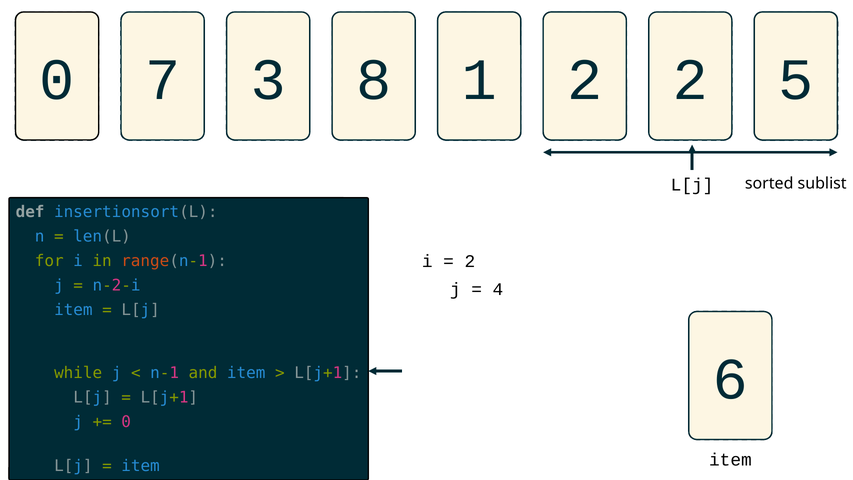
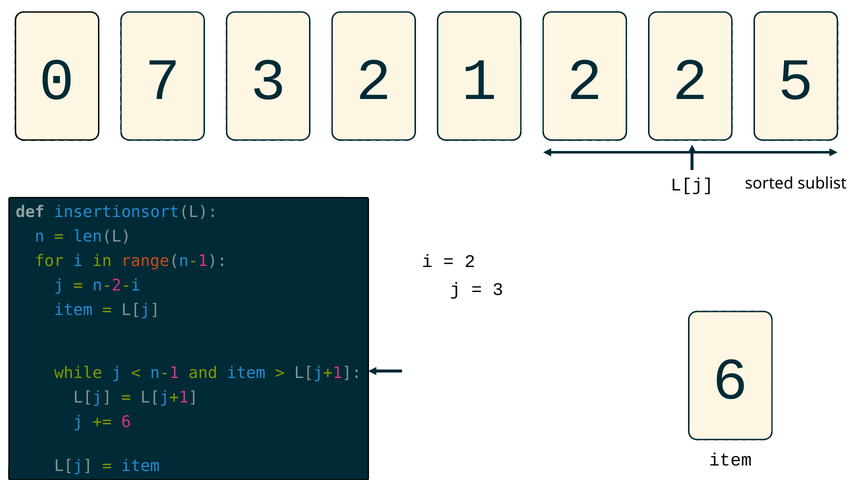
3 8: 8 -> 2
4 at (498, 289): 4 -> 3
0 at (126, 422): 0 -> 6
